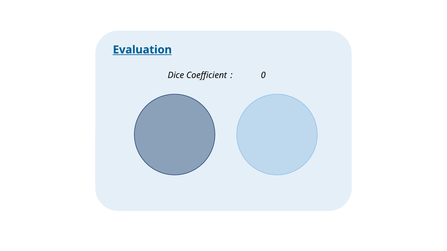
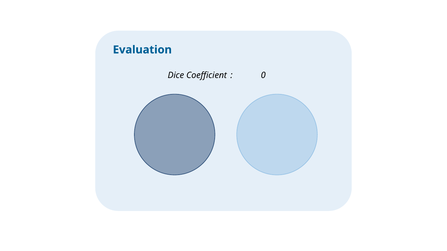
Evaluation underline: present -> none
